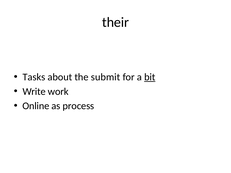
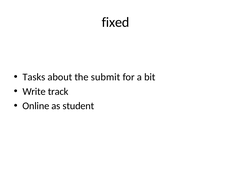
their: their -> fixed
bit underline: present -> none
work: work -> track
process: process -> student
